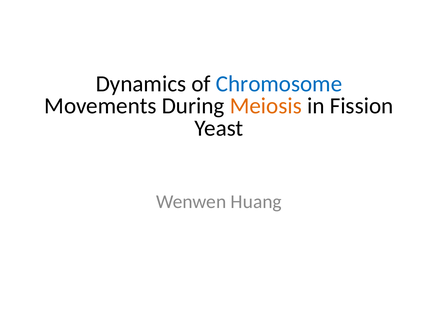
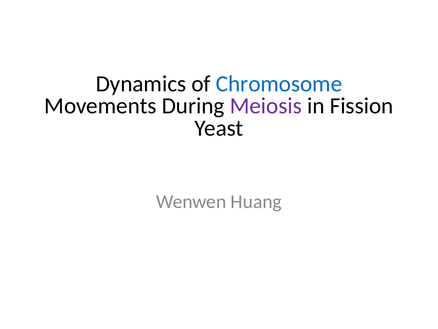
Meiosis colour: orange -> purple
